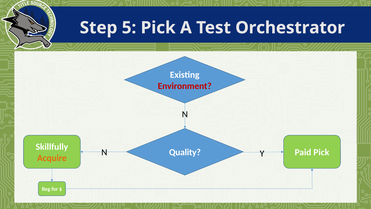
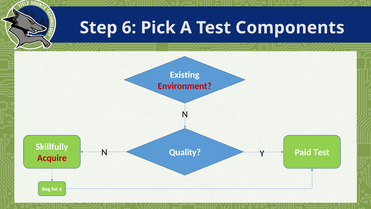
5: 5 -> 6
Orchestrator: Orchestrator -> Components
Paid Pick: Pick -> Test
Acquire colour: orange -> red
